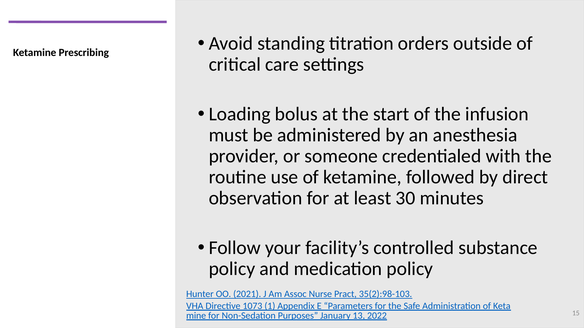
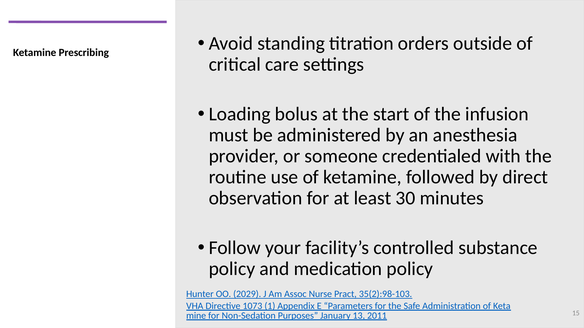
2021: 2021 -> 2029
2022: 2022 -> 2011
